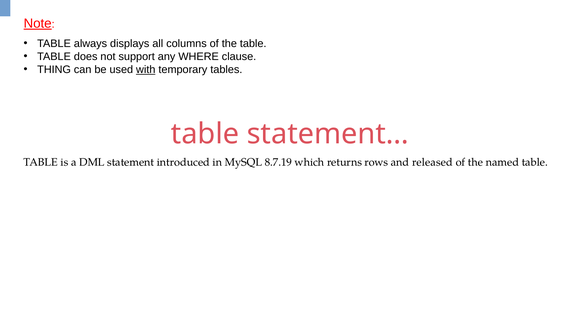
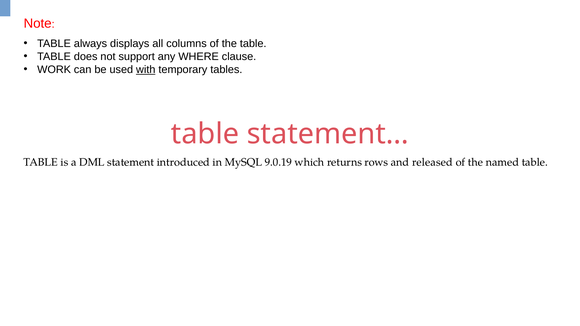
Note underline: present -> none
THING: THING -> WORK
8.7.19: 8.7.19 -> 9.0.19
